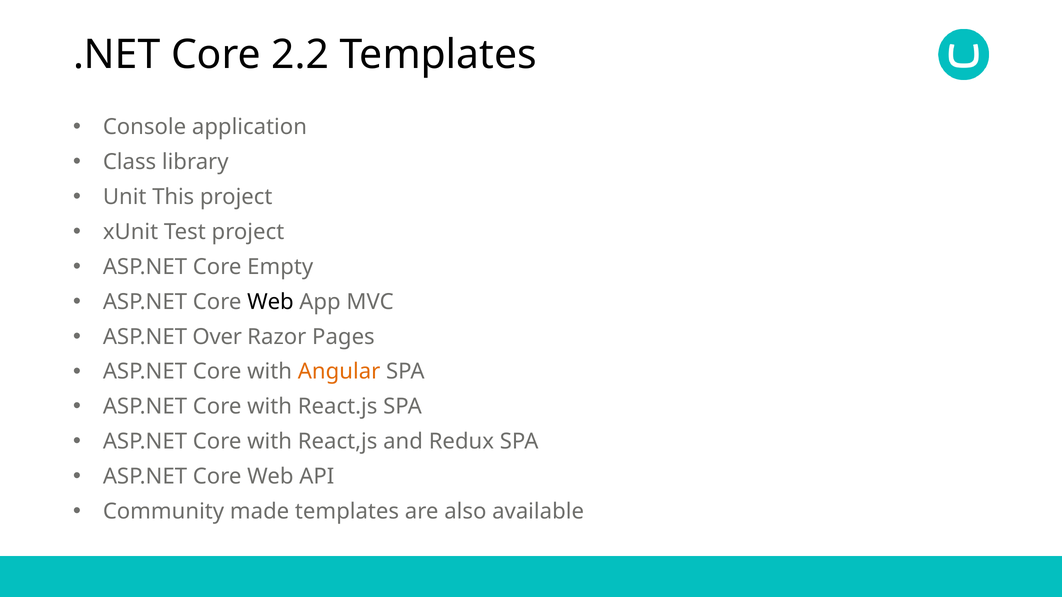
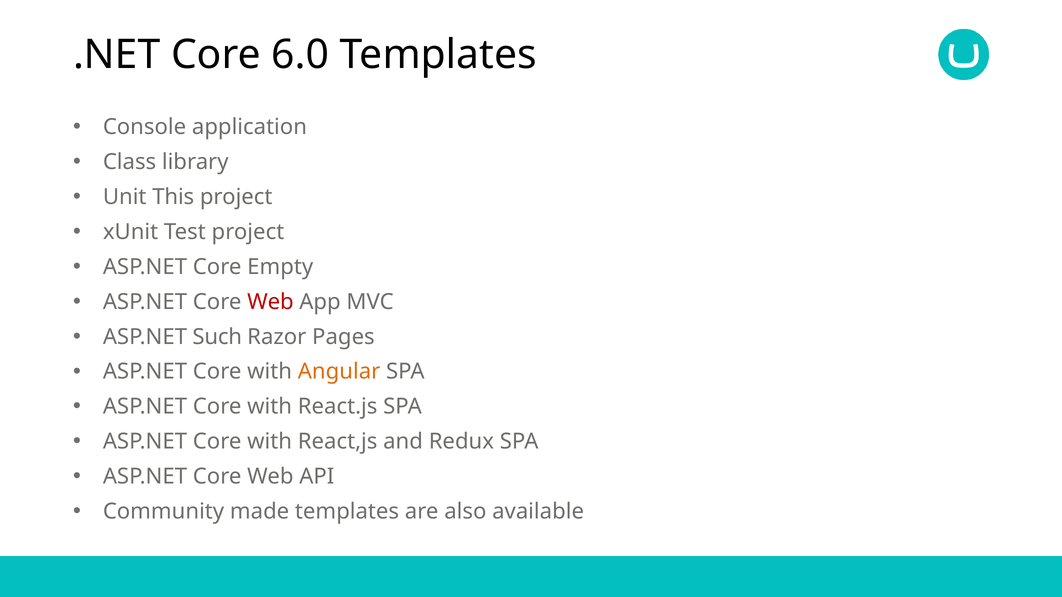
2.2: 2.2 -> 6.0
Web at (270, 302) colour: black -> red
Over: Over -> Such
